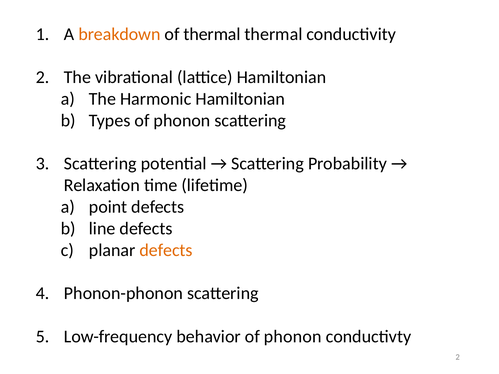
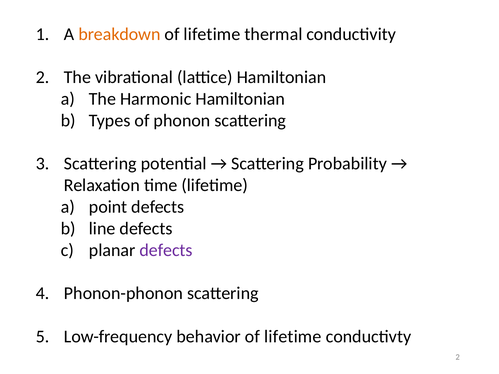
thermal at (212, 34): thermal -> lifetime
defects at (166, 250) colour: orange -> purple
behavior of phonon: phonon -> lifetime
